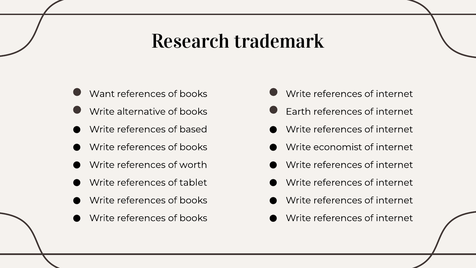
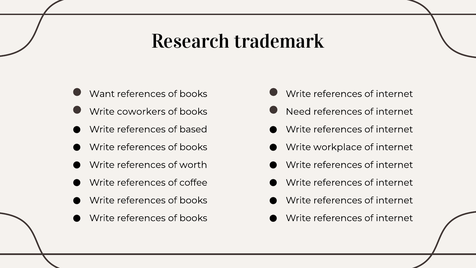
alternative: alternative -> coworkers
Earth: Earth -> Need
economist: economist -> workplace
tablet: tablet -> coffee
